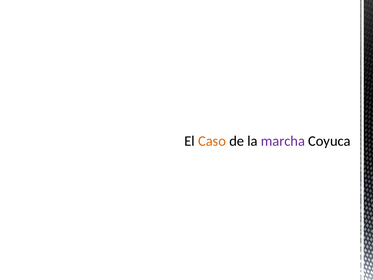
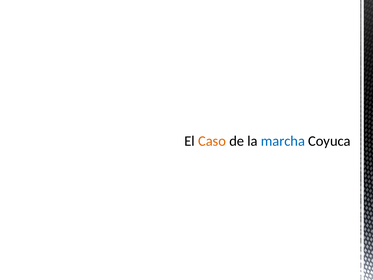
marcha colour: purple -> blue
